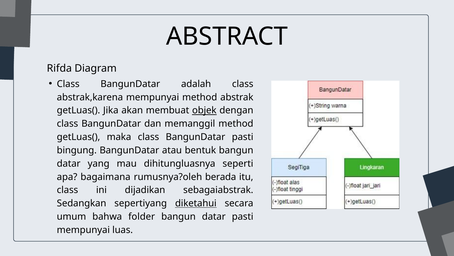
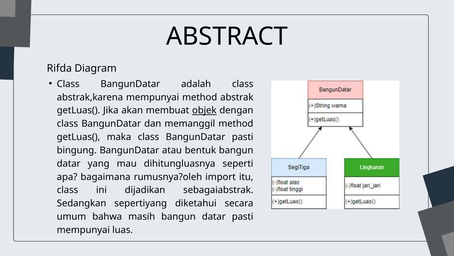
berada: berada -> import
diketahui underline: present -> none
folder: folder -> masih
